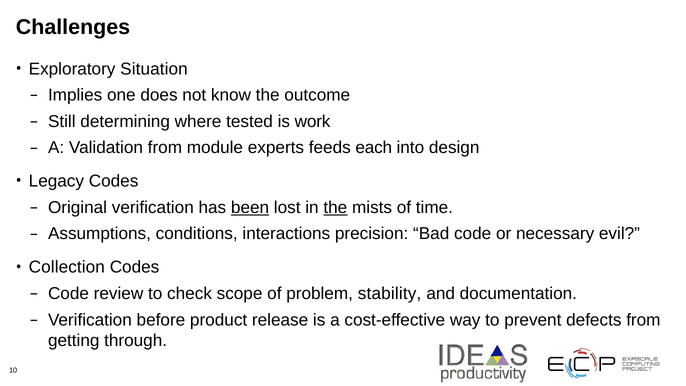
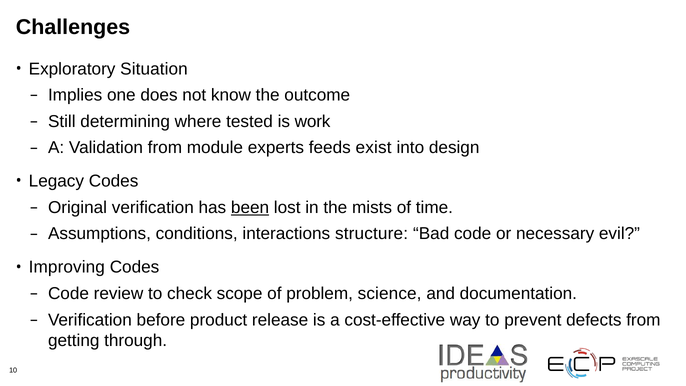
each: each -> exist
the at (335, 208) underline: present -> none
precision: precision -> structure
Collection: Collection -> Improving
stability: stability -> science
